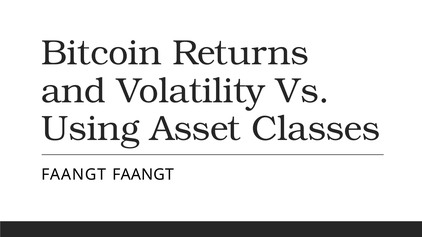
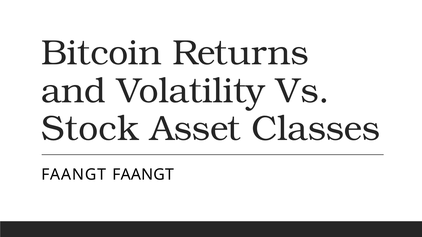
Using: Using -> Stock
